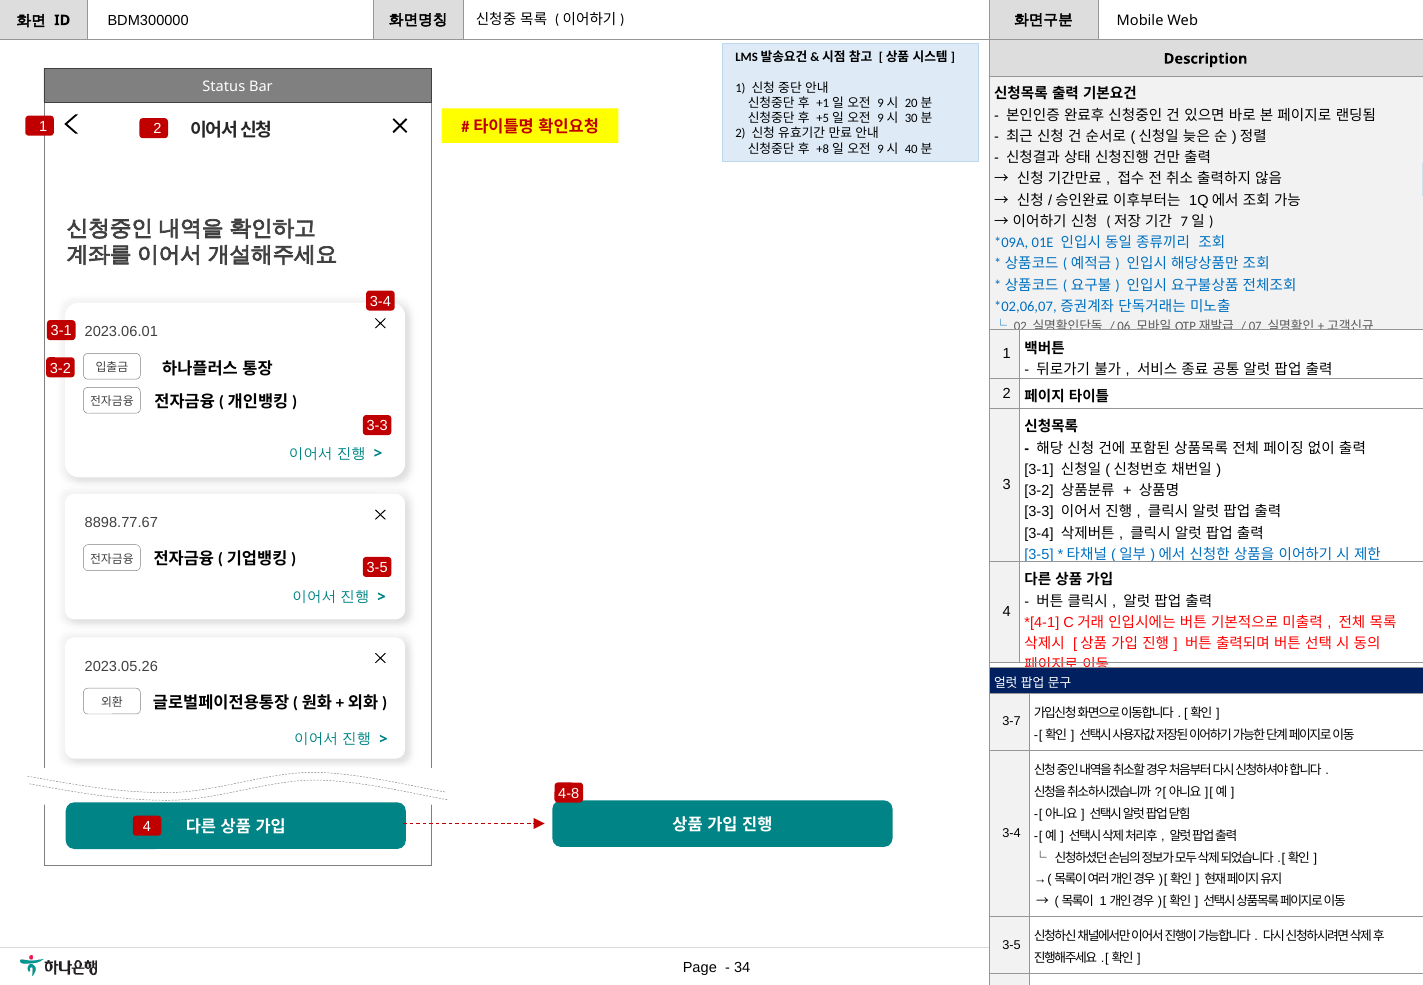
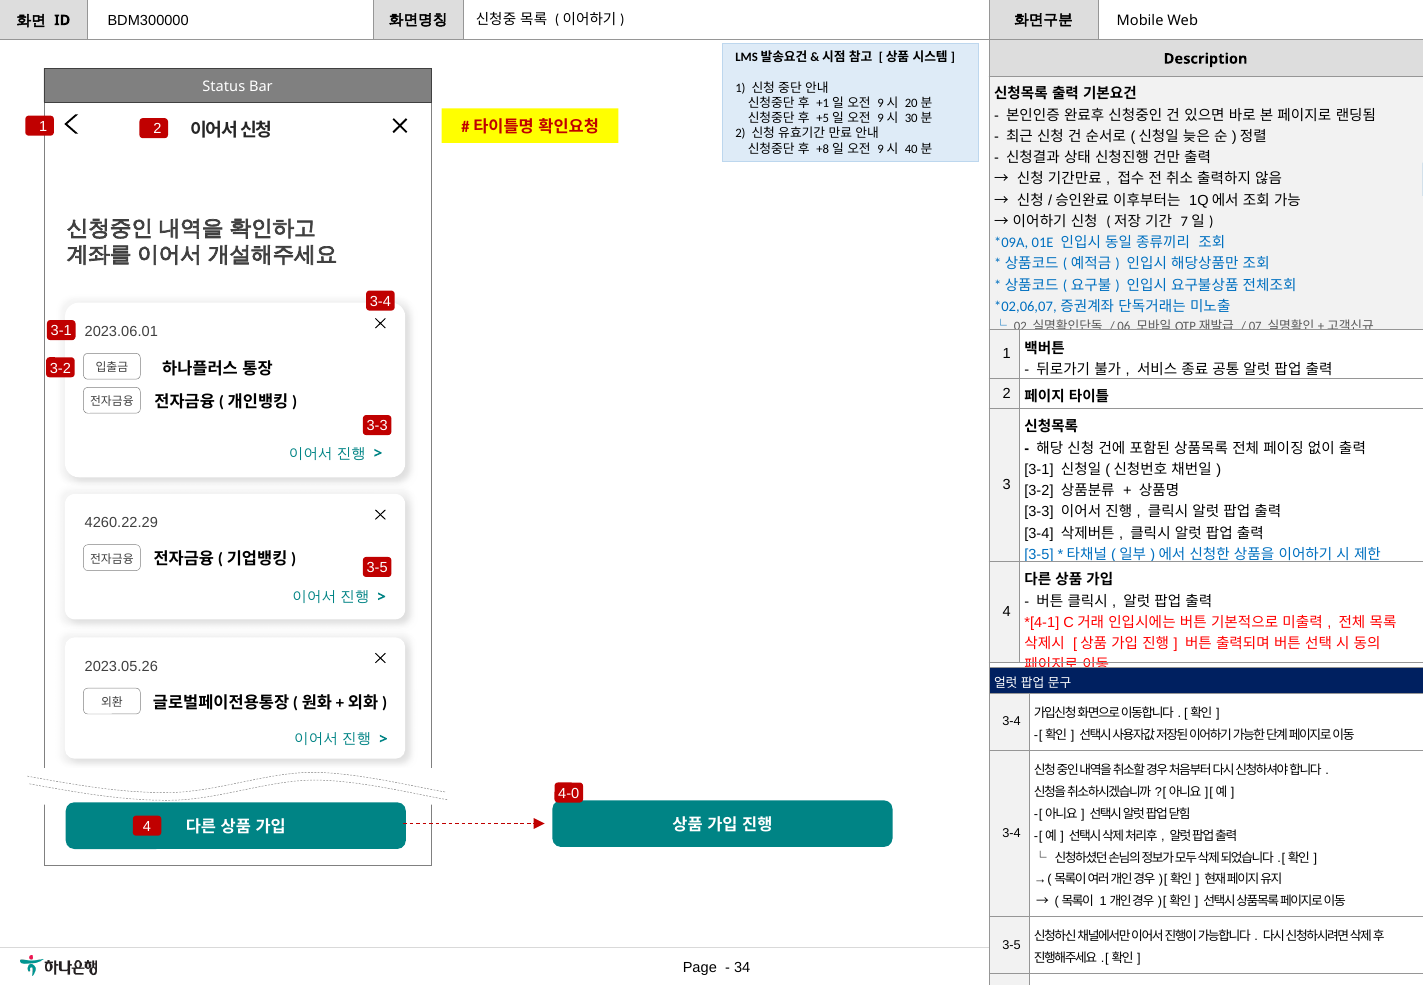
8898.77.67: 8898.77.67 -> 4260.22.29
3-7 at (1012, 722): 3-7 -> 3-4
4-8: 4-8 -> 4-0
